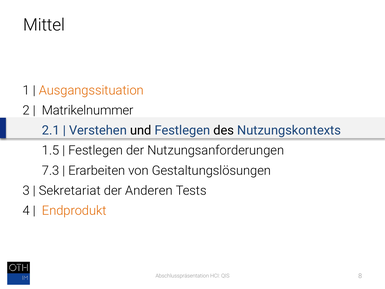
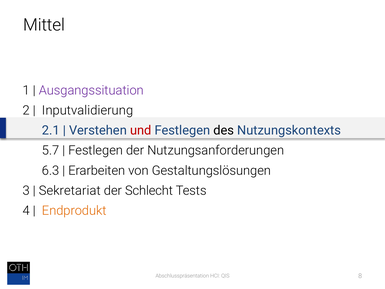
Ausgangssituation colour: orange -> purple
Matrikelnummer: Matrikelnummer -> Inputvalidierung
und colour: black -> red
1.5: 1.5 -> 5.7
7.3: 7.3 -> 6.3
Anderen: Anderen -> Schlecht
